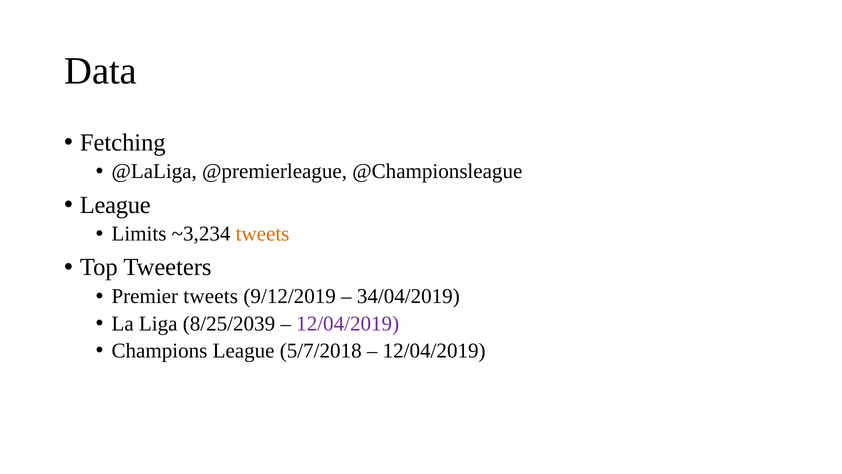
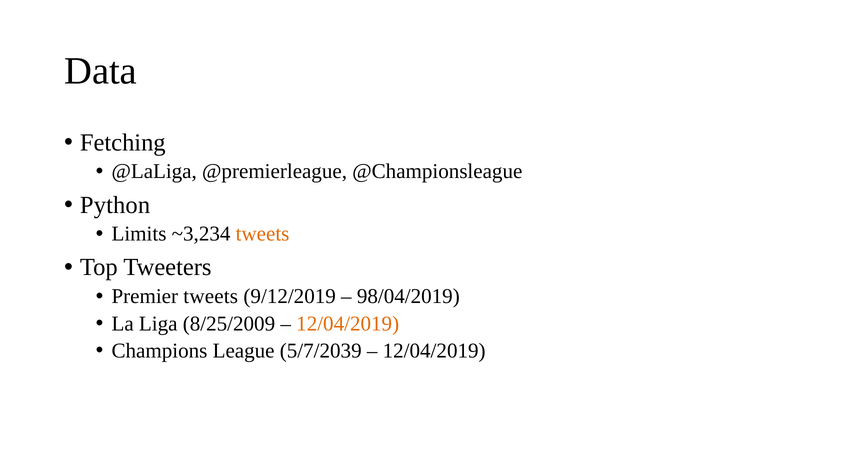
League at (115, 205): League -> Python
34/04/2019: 34/04/2019 -> 98/04/2019
8/25/2039: 8/25/2039 -> 8/25/2009
12/04/2019 at (348, 323) colour: purple -> orange
5/7/2018: 5/7/2018 -> 5/7/2039
